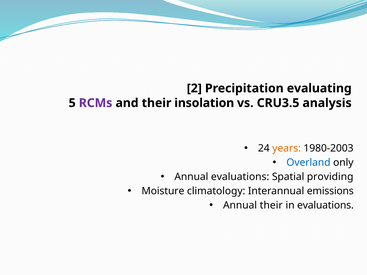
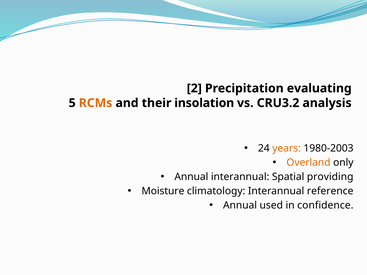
RCMs colour: purple -> orange
CRU3.5: CRU3.5 -> CRU3.2
Overland colour: blue -> orange
Annual evaluations: evaluations -> interannual
emissions: emissions -> reference
Annual their: their -> used
in evaluations: evaluations -> confidence
